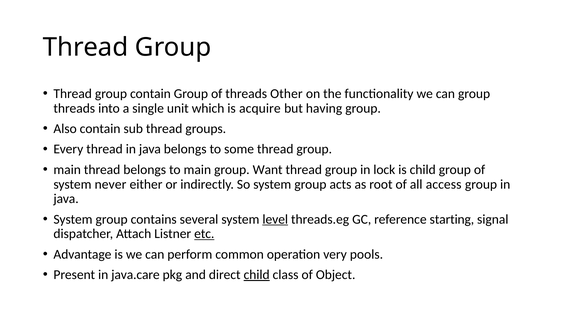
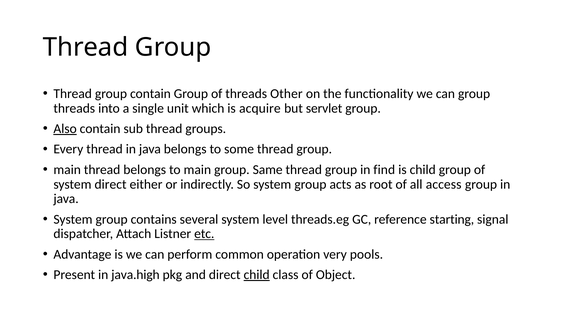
having: having -> servlet
Also underline: none -> present
Want: Want -> Same
lock: lock -> find
system never: never -> direct
level underline: present -> none
java.care: java.care -> java.high
